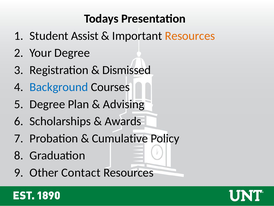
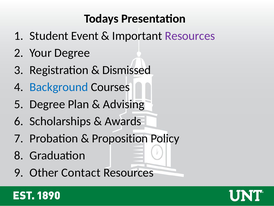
Assist: Assist -> Event
Resources at (190, 36) colour: orange -> purple
Cumulative: Cumulative -> Proposition
